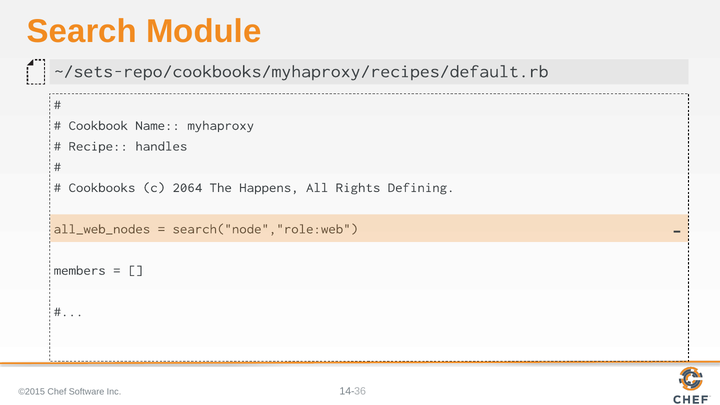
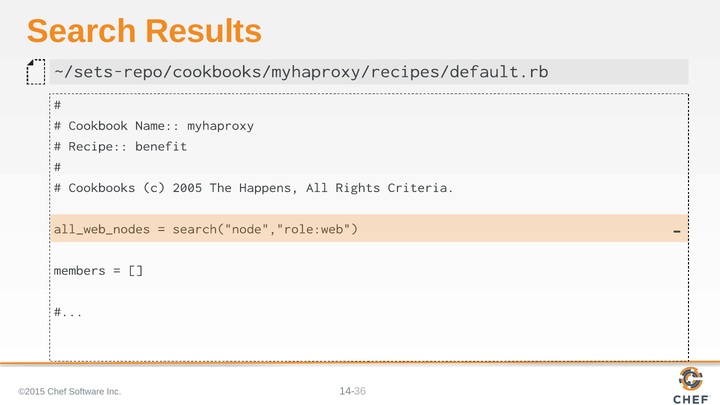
Module: Module -> Results
handles: handles -> benefit
2064: 2064 -> 2005
Defining: Defining -> Criteria
